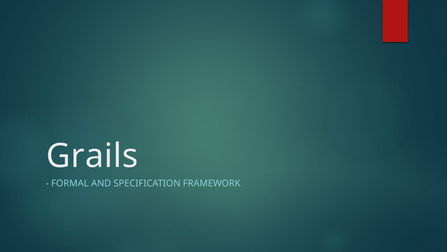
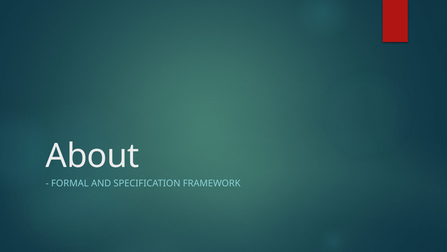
Grails: Grails -> About
